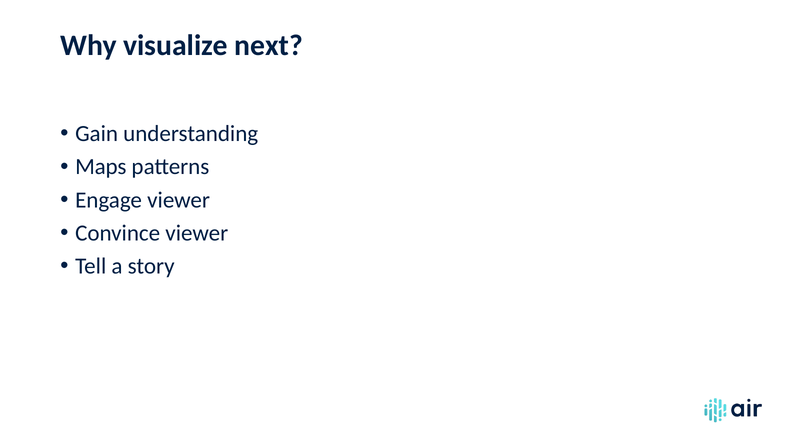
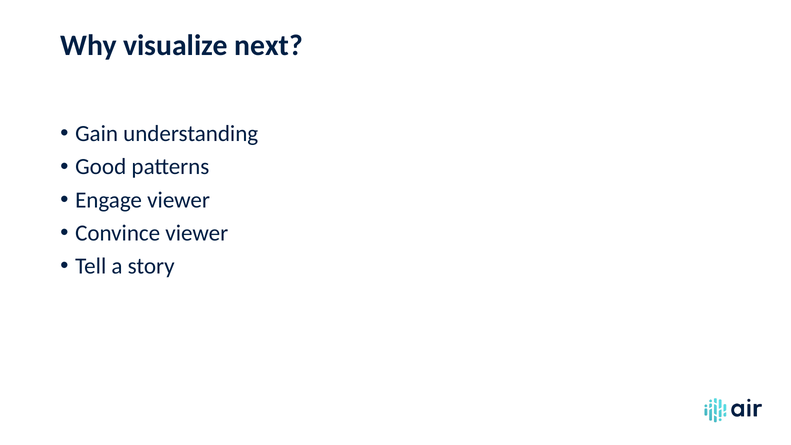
Maps: Maps -> Good
